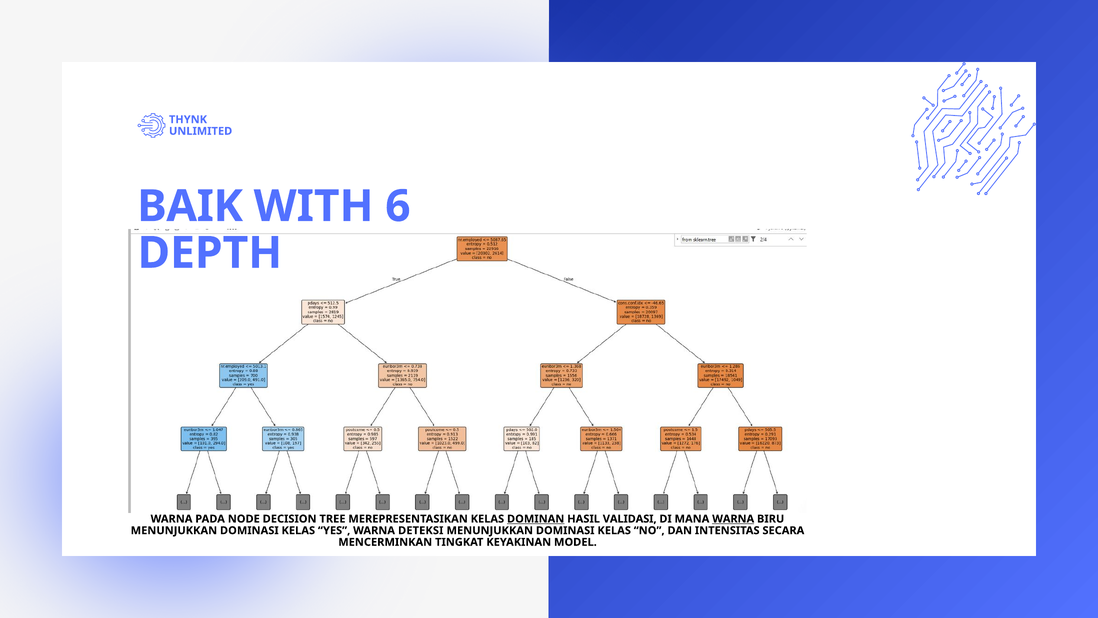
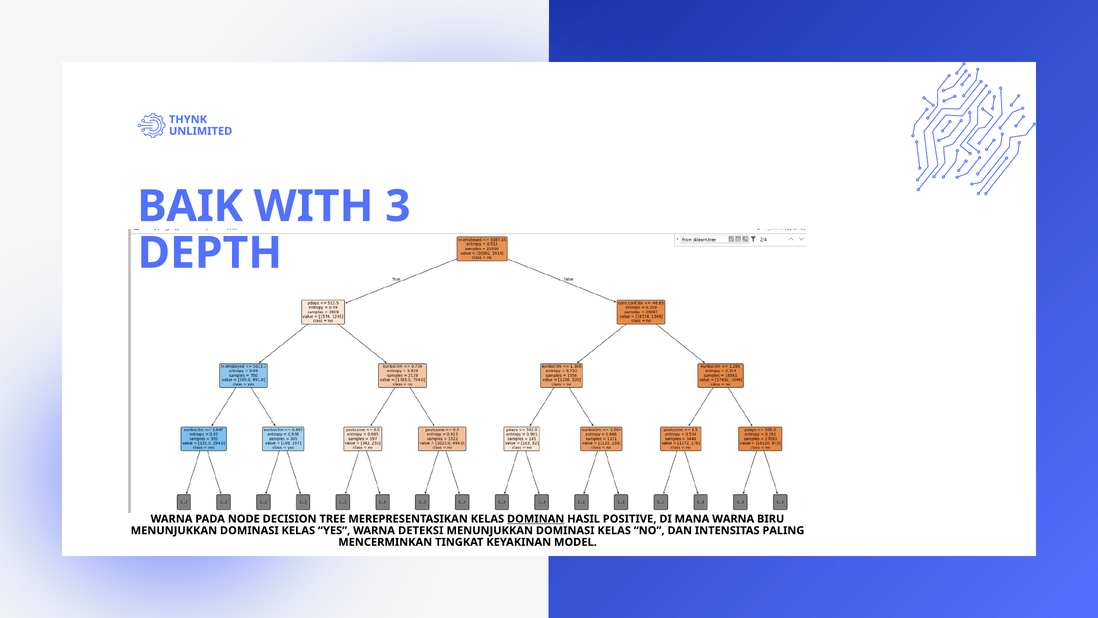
6: 6 -> 3
VALIDASI: VALIDASI -> POSITIVE
WARNA at (733, 519) underline: present -> none
SECARA: SECARA -> PALING
